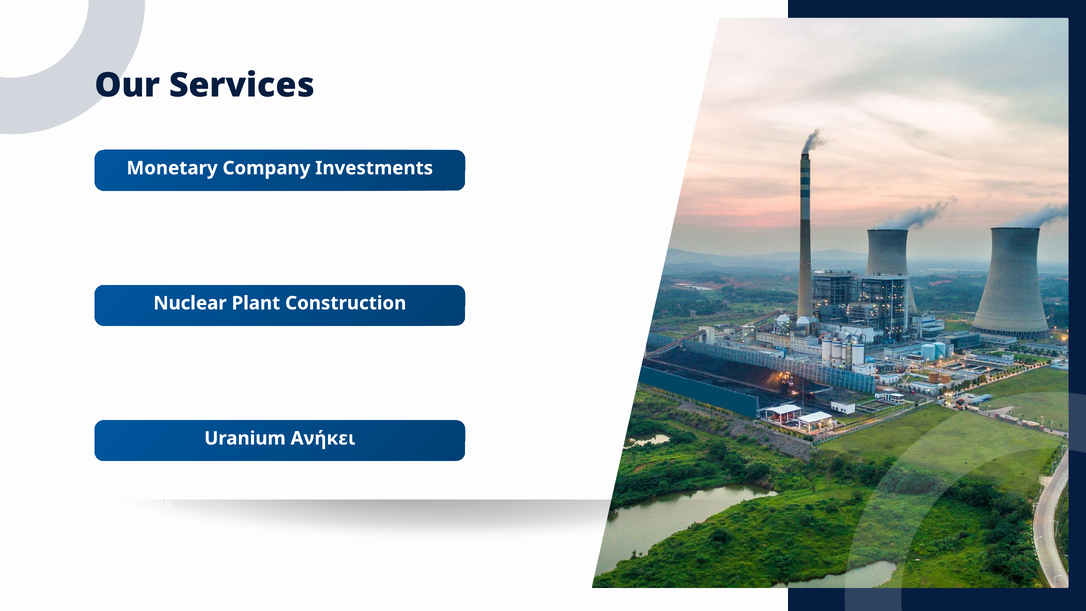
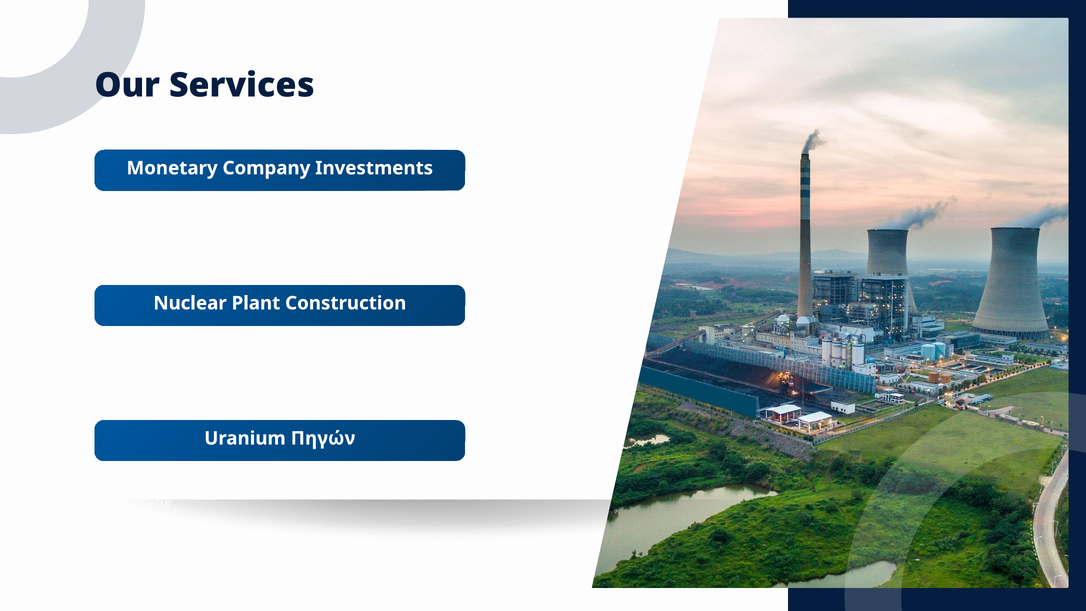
Ανήκει: Ανήκει -> Πηγών
